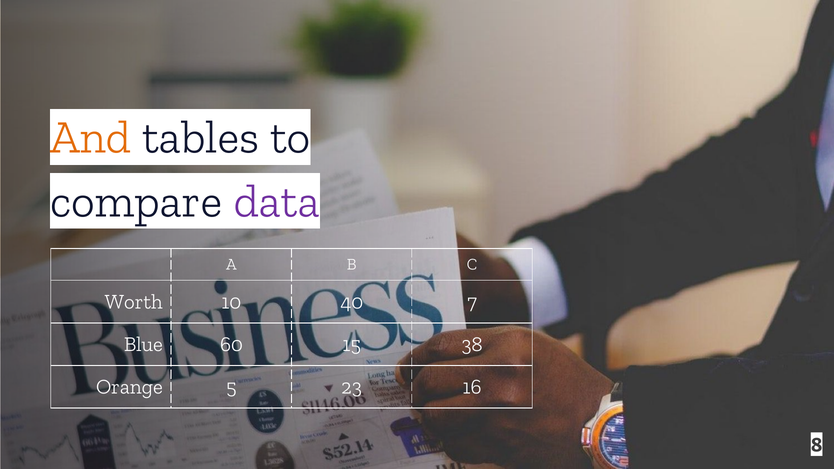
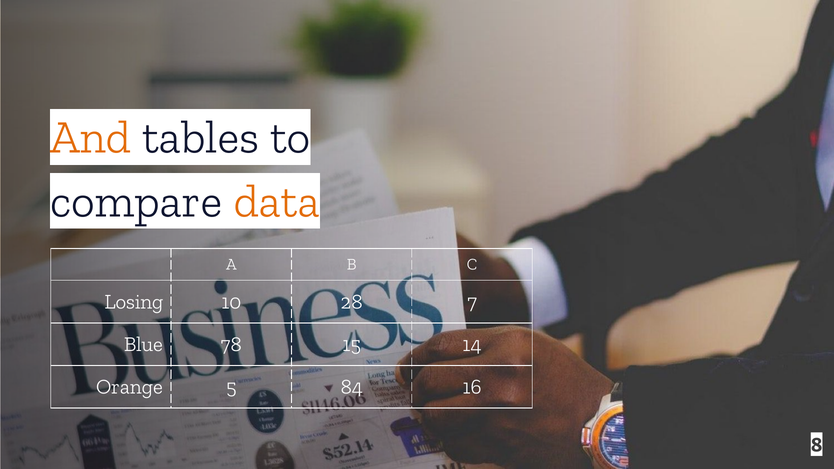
data colour: purple -> orange
Worth: Worth -> Losing
40: 40 -> 28
60: 60 -> 78
38: 38 -> 14
23: 23 -> 84
